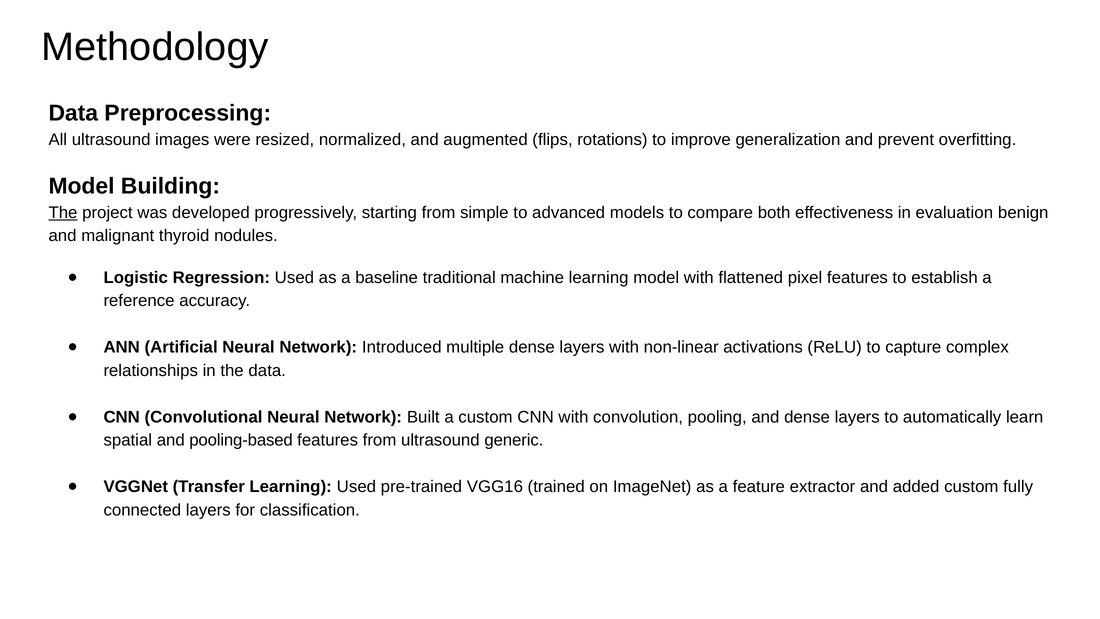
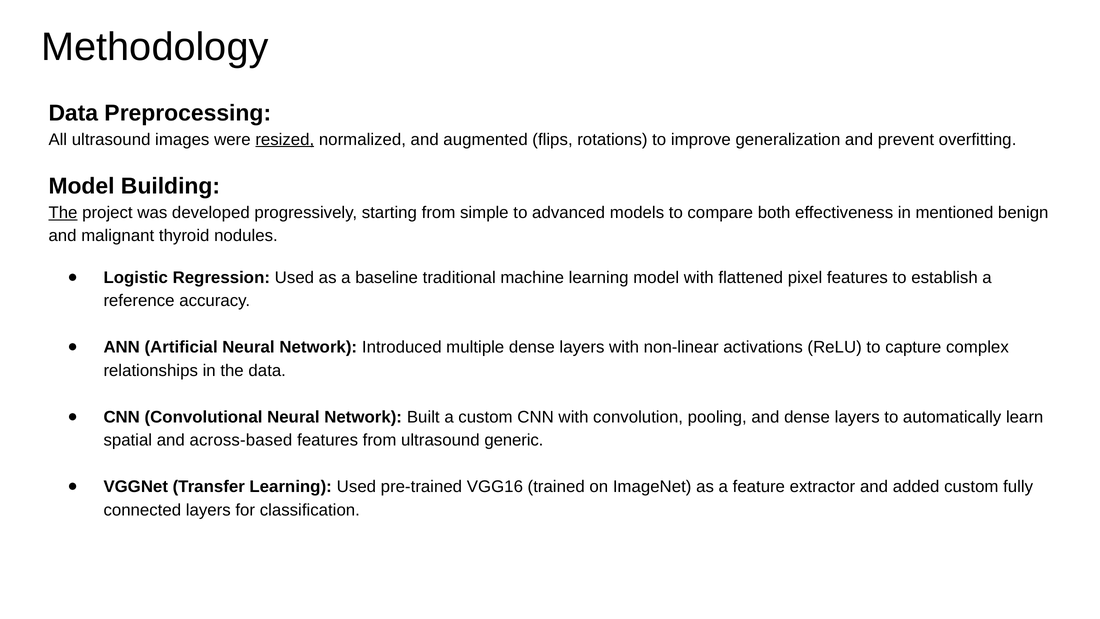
resized underline: none -> present
evaluation: evaluation -> mentioned
pooling-based: pooling-based -> across-based
